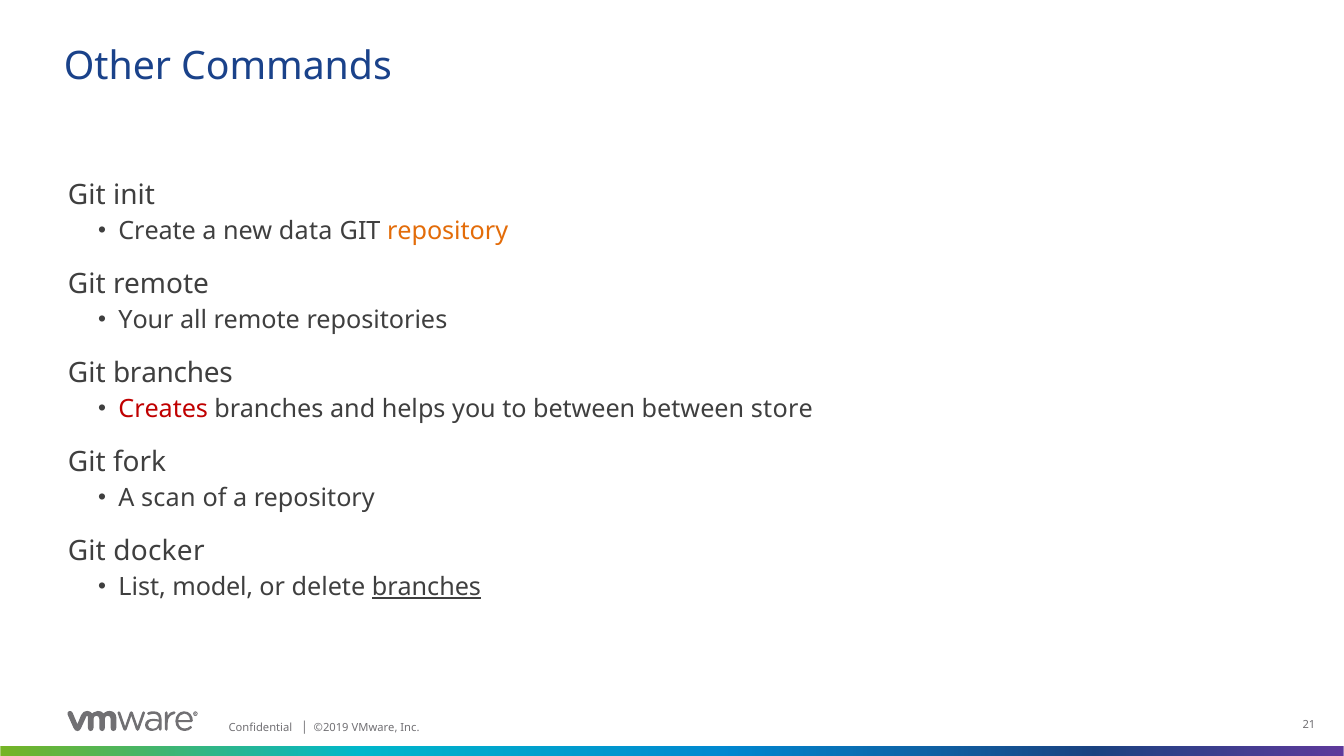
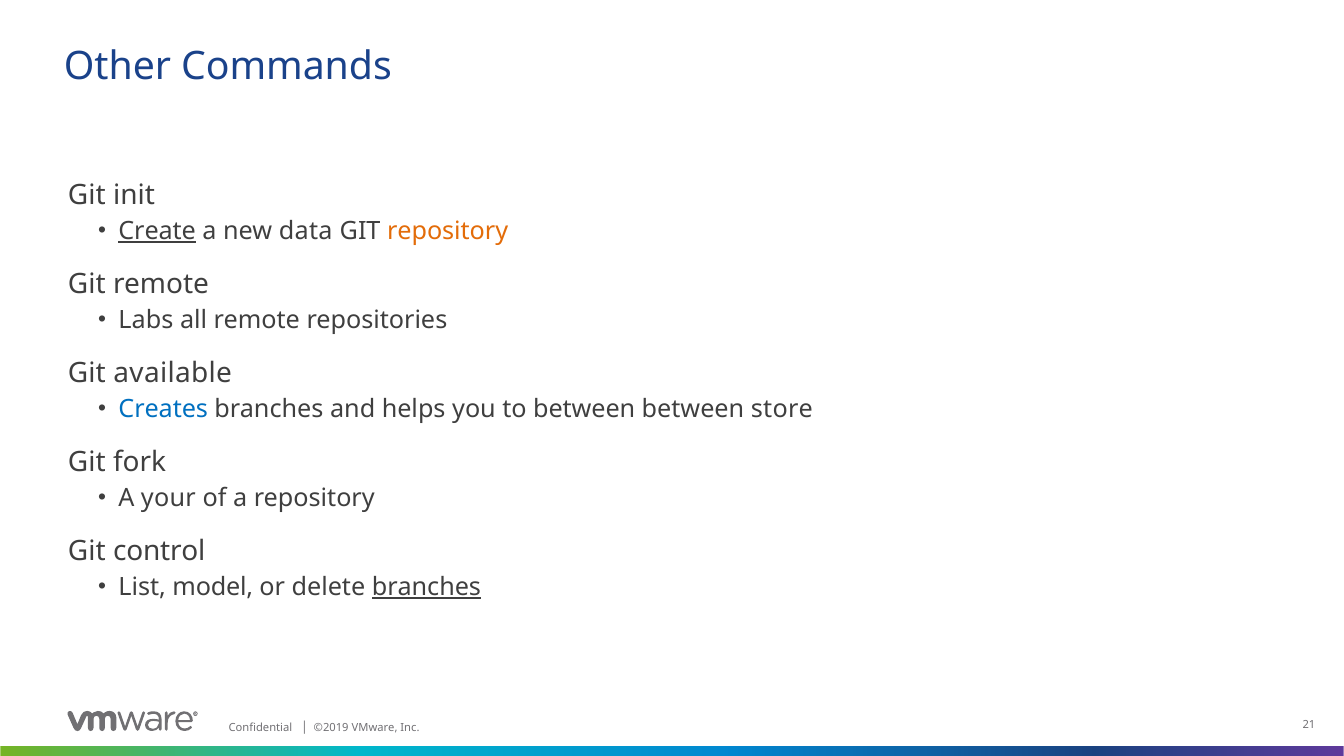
Create underline: none -> present
Your: Your -> Labs
branches at (173, 373): branches -> available
Creates colour: red -> blue
scan: scan -> your
docker: docker -> control
